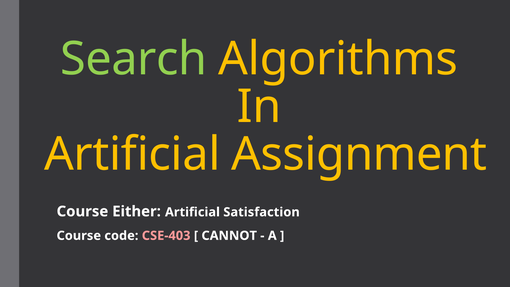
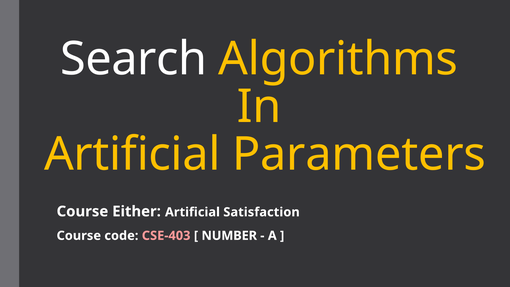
Search colour: light green -> white
Assignment: Assignment -> Parameters
CANNOT: CANNOT -> NUMBER
